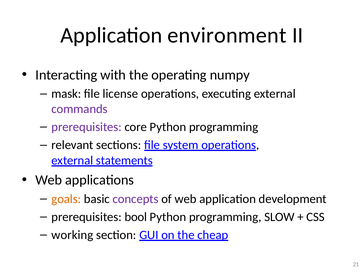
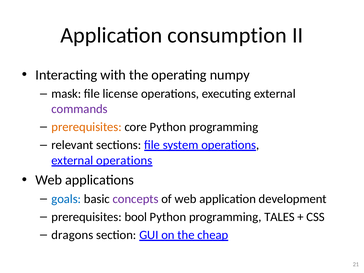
environment: environment -> consumption
prerequisites at (87, 127) colour: purple -> orange
external statements: statements -> operations
goals colour: orange -> blue
SLOW: SLOW -> TALES
working: working -> dragons
